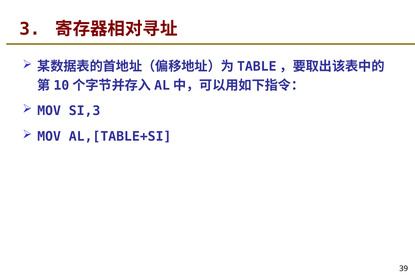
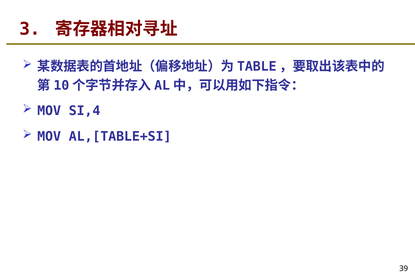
SI,3: SI,3 -> SI,4
